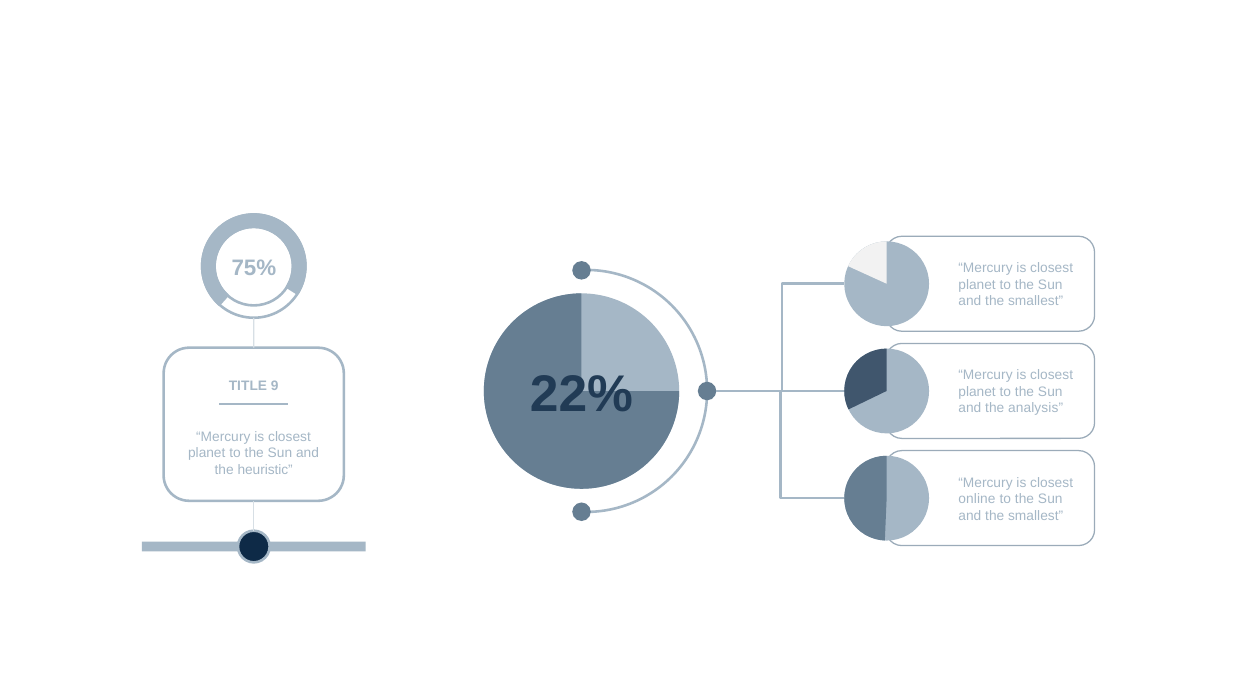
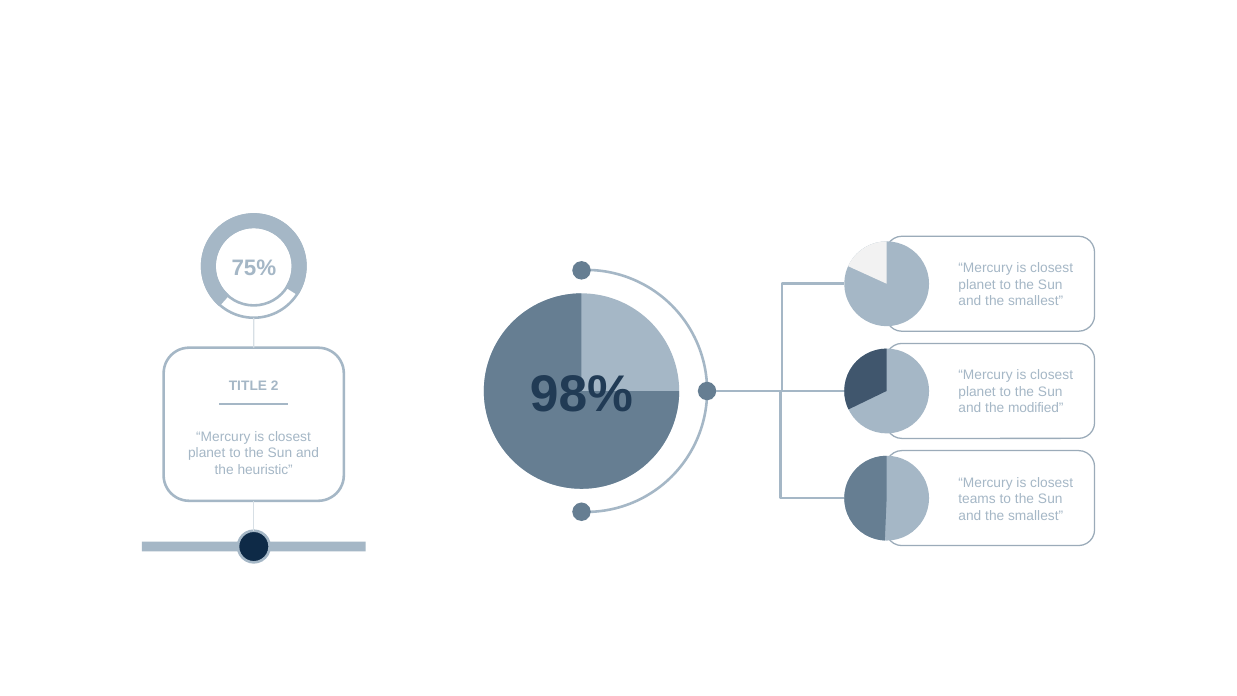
22%: 22% -> 98%
9: 9 -> 2
analysis: analysis -> modified
online: online -> teams
